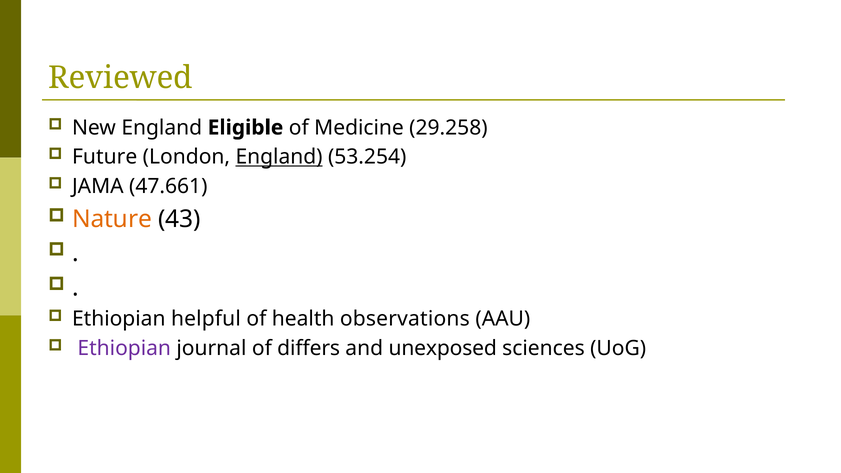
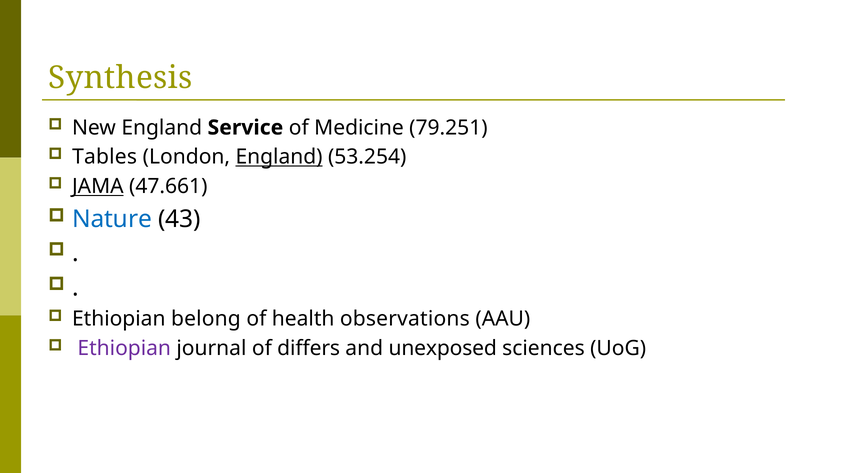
Reviewed: Reviewed -> Synthesis
Eligible: Eligible -> Service
29.258: 29.258 -> 79.251
Future: Future -> Tables
JAMA underline: none -> present
Nature colour: orange -> blue
helpful: helpful -> belong
